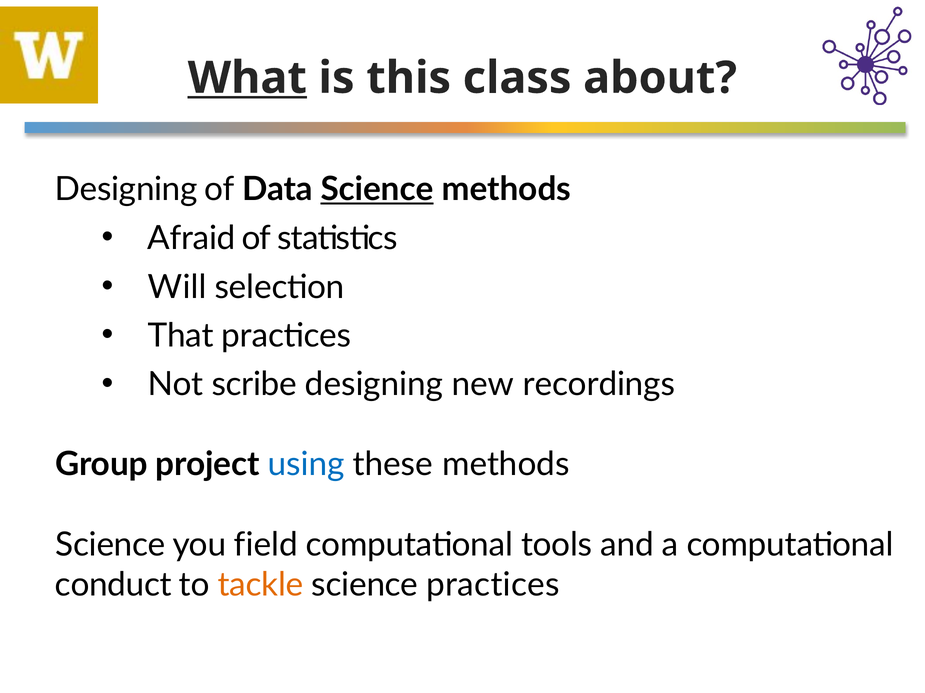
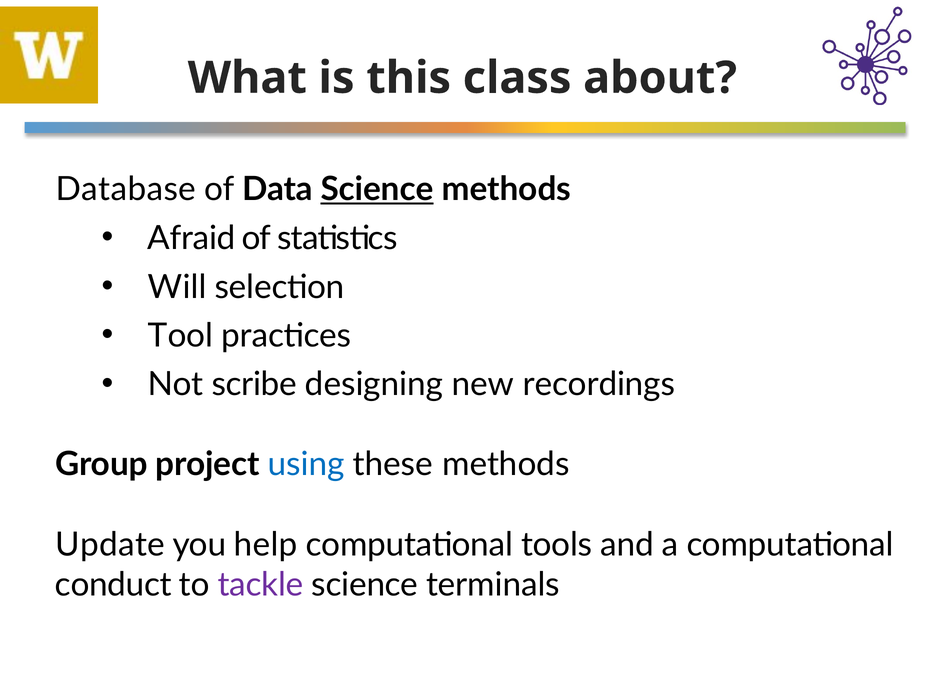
What underline: present -> none
Designing at (126, 189): Designing -> Database
That: That -> Tool
Science at (111, 545): Science -> Update
field: field -> help
tackle colour: orange -> purple
science practices: practices -> terminals
